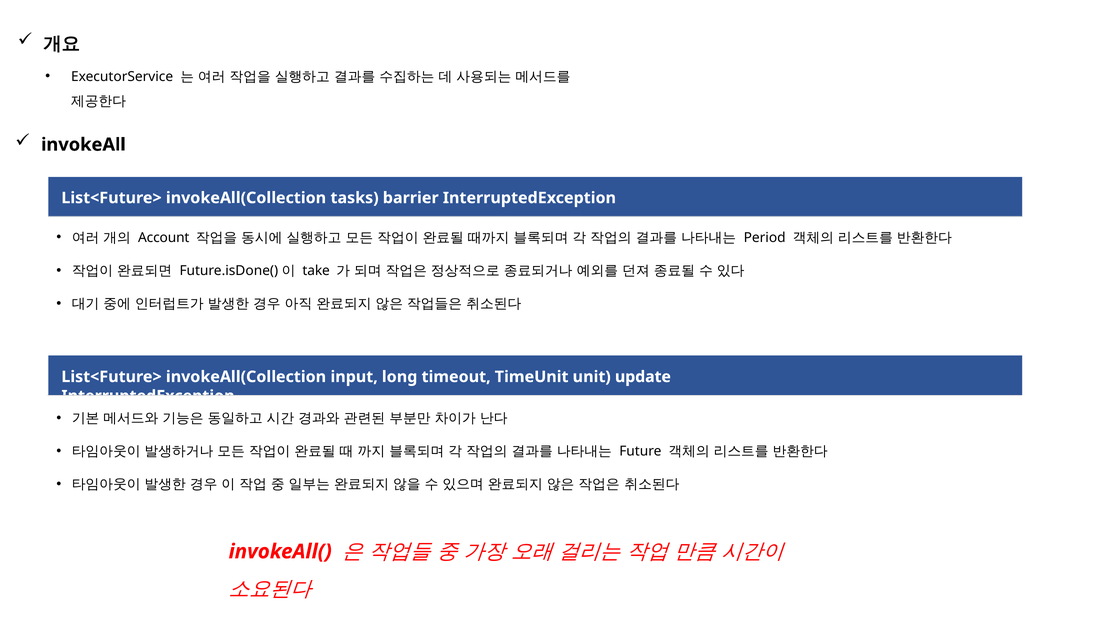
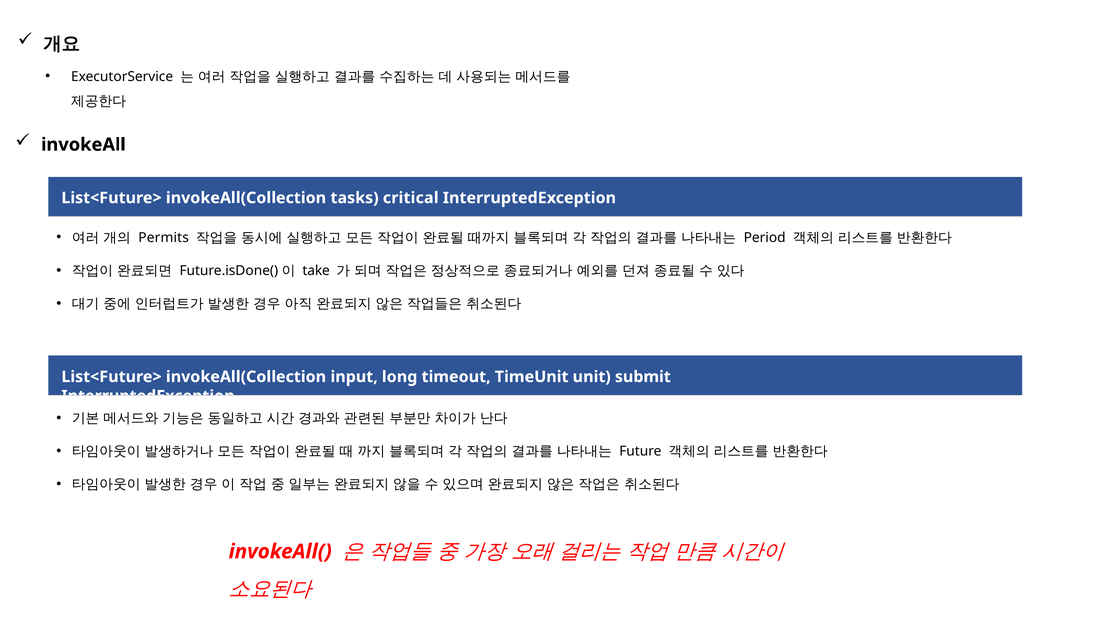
barrier: barrier -> critical
Account: Account -> Permits
update: update -> submit
